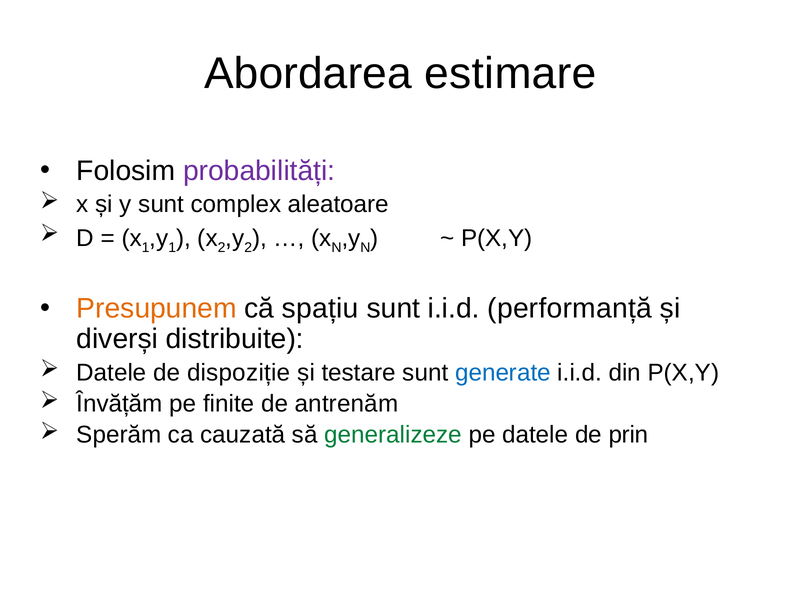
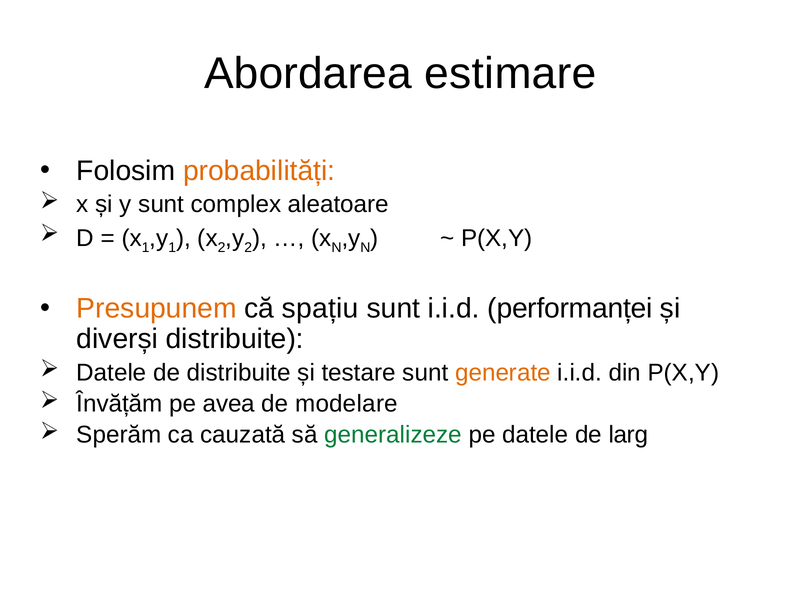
probabilități colour: purple -> orange
performanță: performanță -> performanței
de dispoziție: dispoziție -> distribuite
generate colour: blue -> orange
finite: finite -> avea
antrenăm: antrenăm -> modelare
prin: prin -> larg
